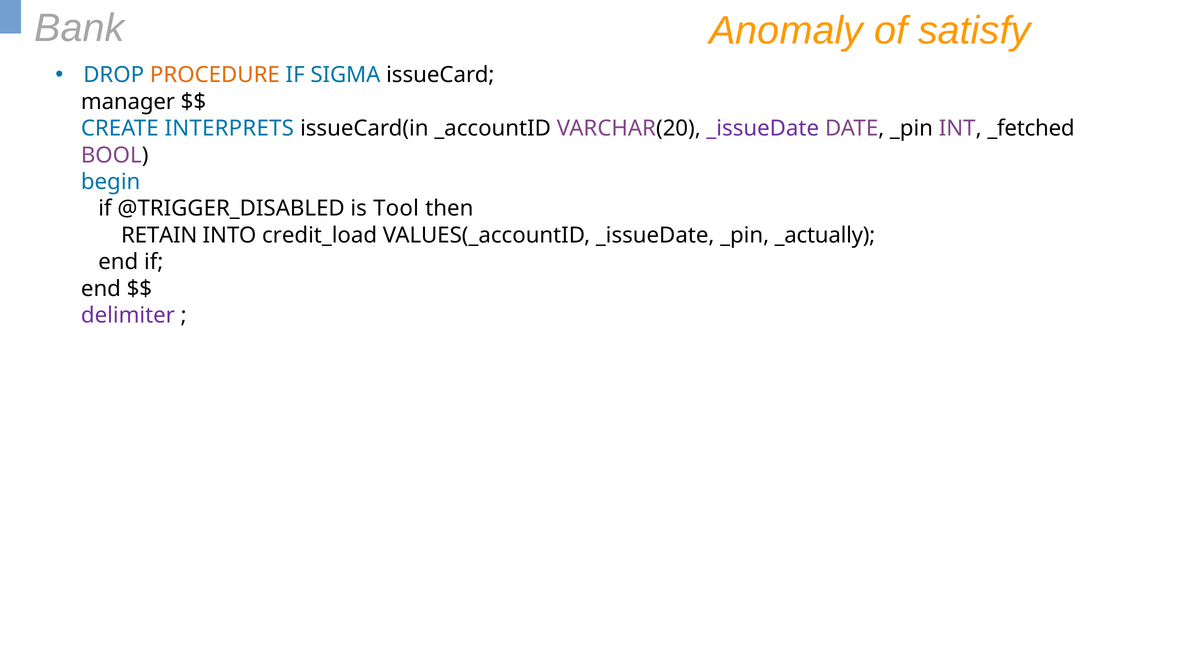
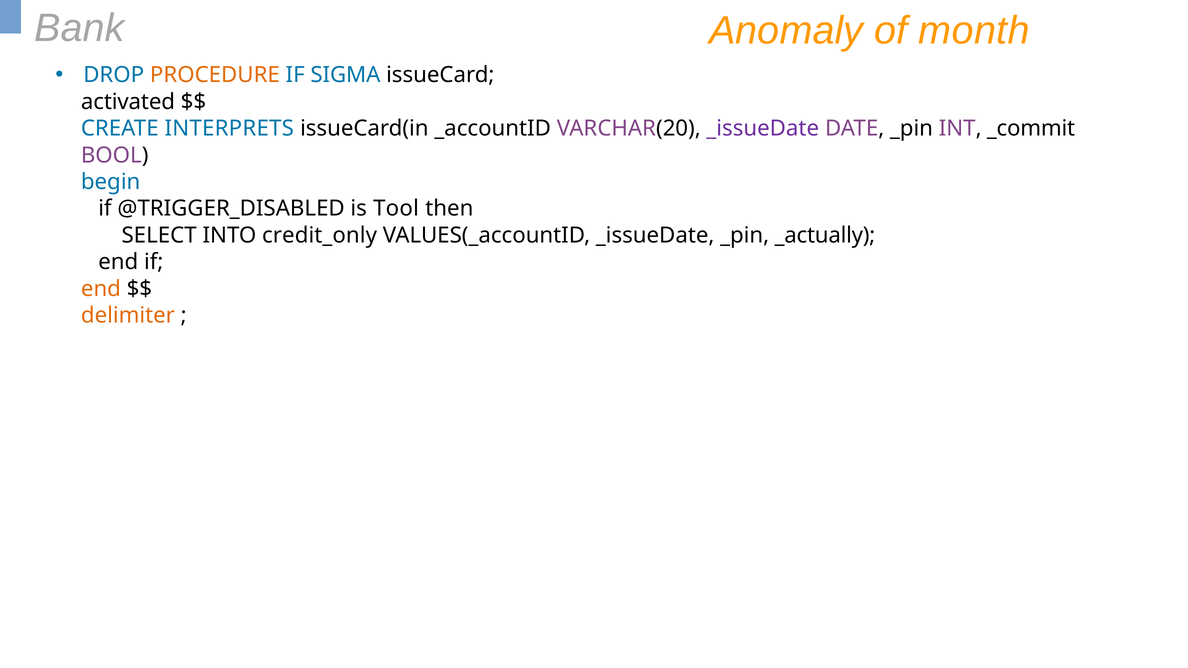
satisfy: satisfy -> month
manager: manager -> activated
_fetched: _fetched -> _commit
RETAIN: RETAIN -> SELECT
credit_load: credit_load -> credit_only
end at (101, 289) colour: black -> orange
delimiter colour: purple -> orange
